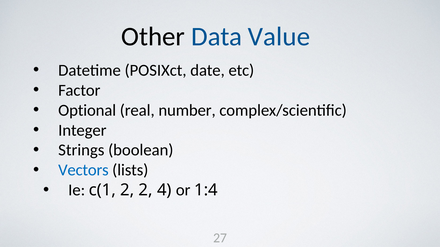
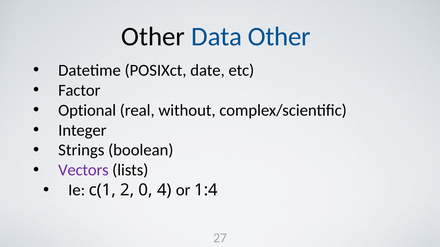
Data Value: Value -> Other
number: number -> without
Vectors colour: blue -> purple
2 2: 2 -> 0
